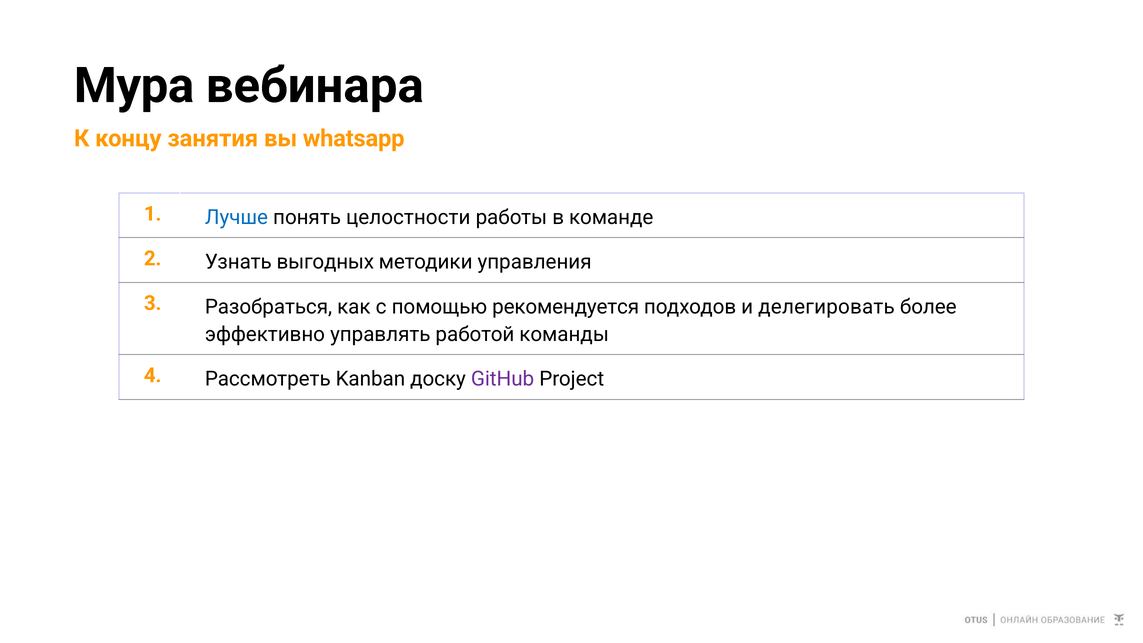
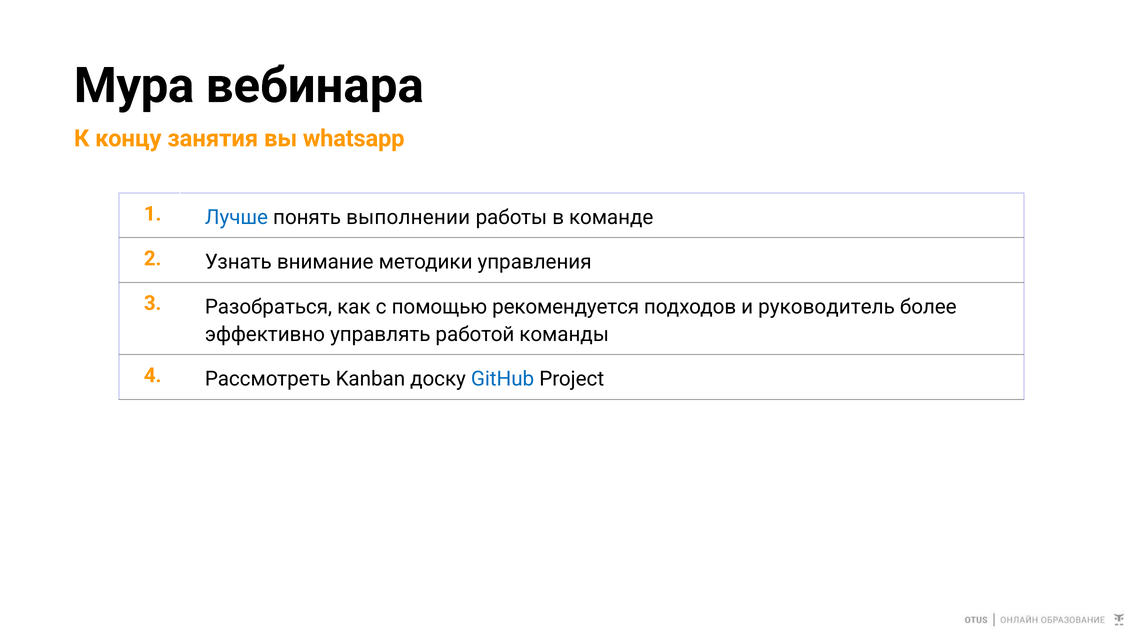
целостности: целостности -> выполнении
выгодных: выгодных -> внимание
делегировать: делегировать -> руководитель
GitHub colour: purple -> blue
